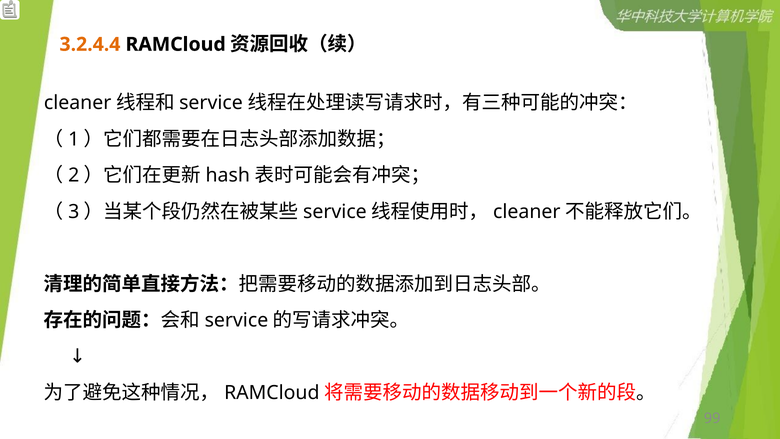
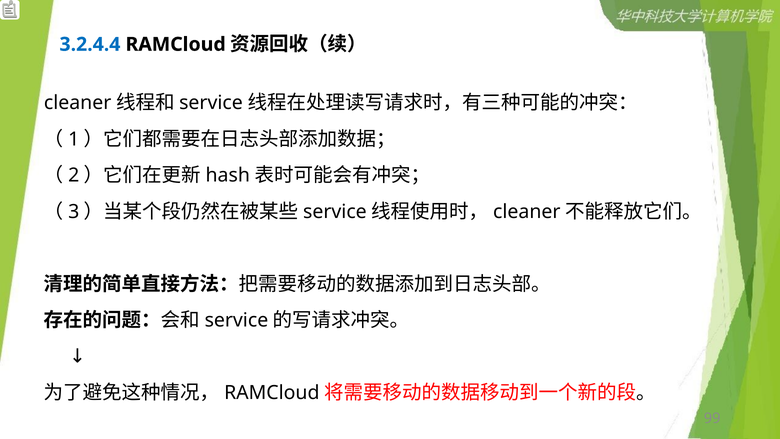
3.2.4.4 colour: orange -> blue
